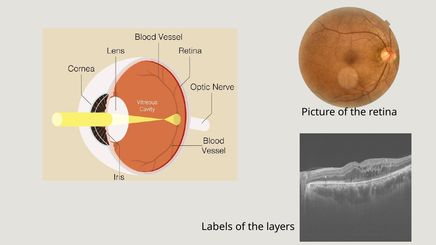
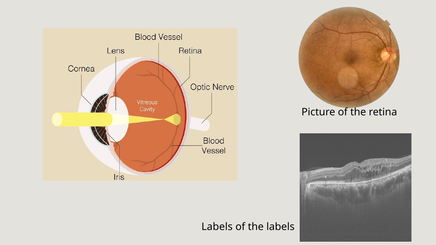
the layers: layers -> labels
